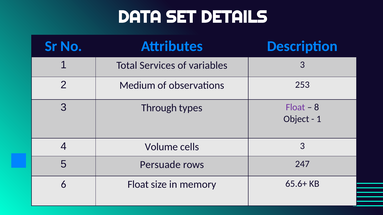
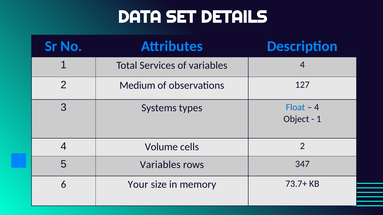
variables 3: 3 -> 4
253: 253 -> 127
Through: Through -> Systems
Float at (295, 107) colour: purple -> blue
8 at (317, 107): 8 -> 4
cells 3: 3 -> 2
5 Persuade: Persuade -> Variables
247: 247 -> 347
6 Float: Float -> Your
65.6+: 65.6+ -> 73.7+
